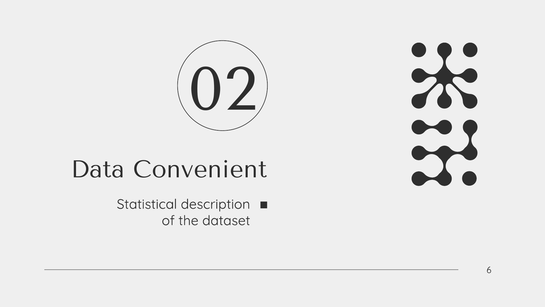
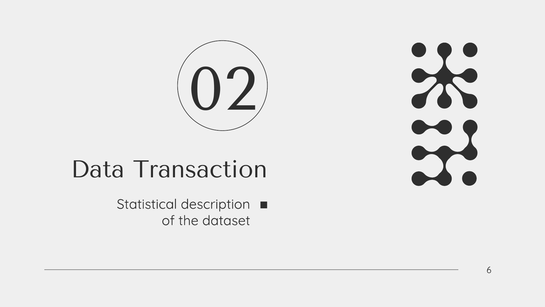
Convenient: Convenient -> Transaction
